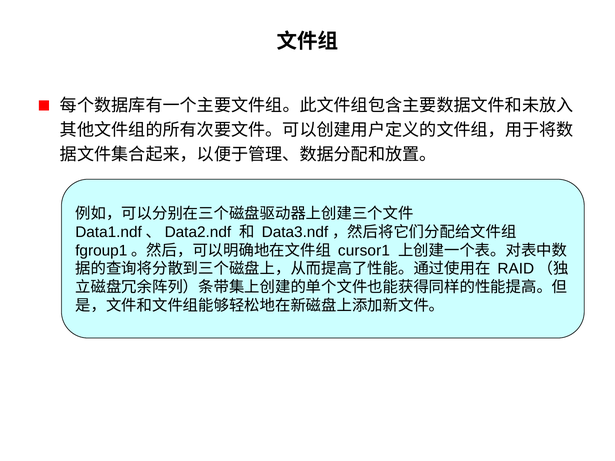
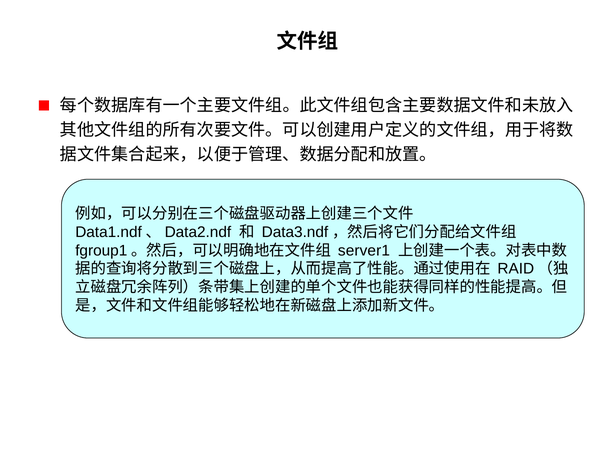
cursor1: cursor1 -> server1
